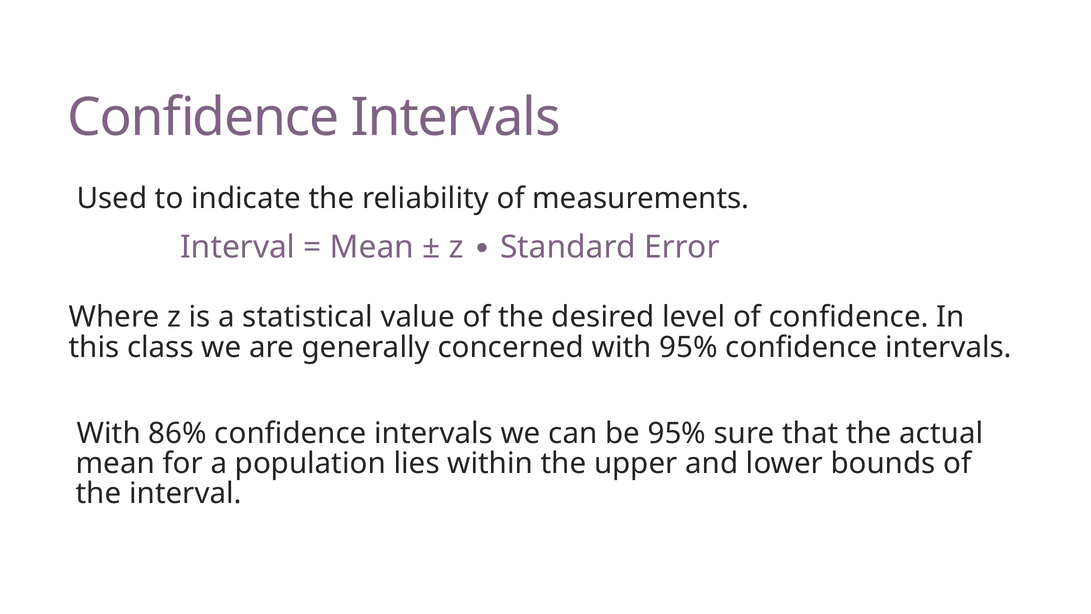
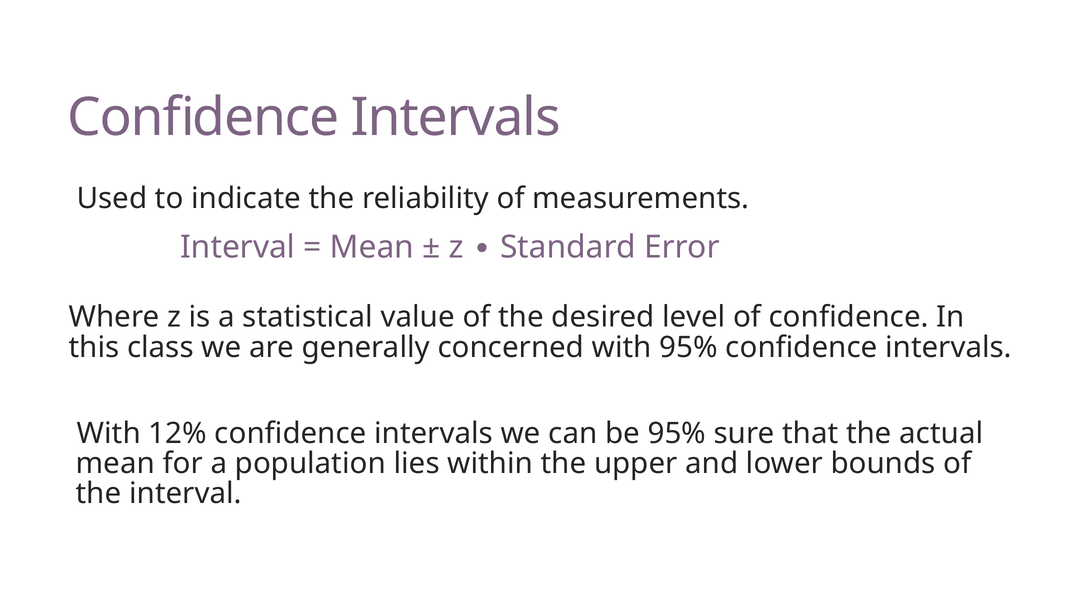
86%: 86% -> 12%
